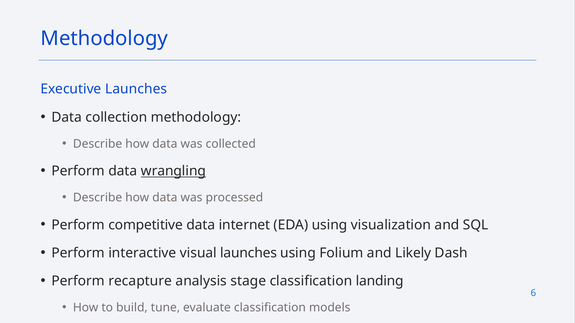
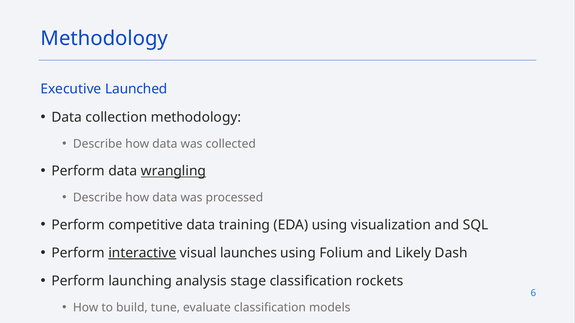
Executive Launches: Launches -> Launched
internet: internet -> training
interactive underline: none -> present
recapture: recapture -> launching
landing: landing -> rockets
